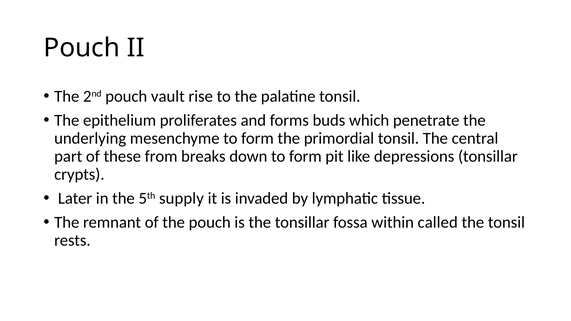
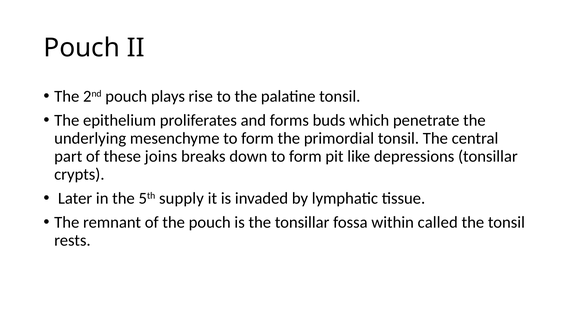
vault: vault -> plays
from: from -> joins
